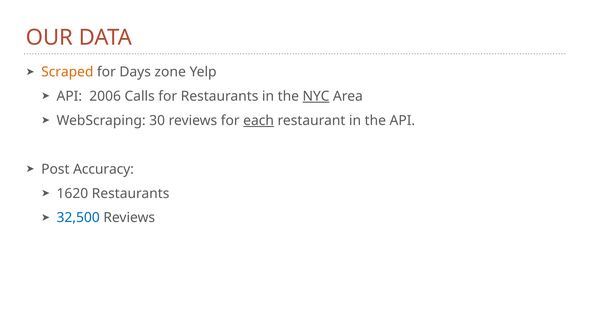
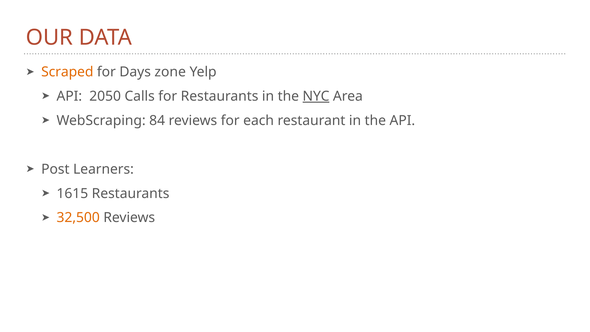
2006: 2006 -> 2050
30: 30 -> 84
each underline: present -> none
Accuracy: Accuracy -> Learners
1620: 1620 -> 1615
32,500 colour: blue -> orange
